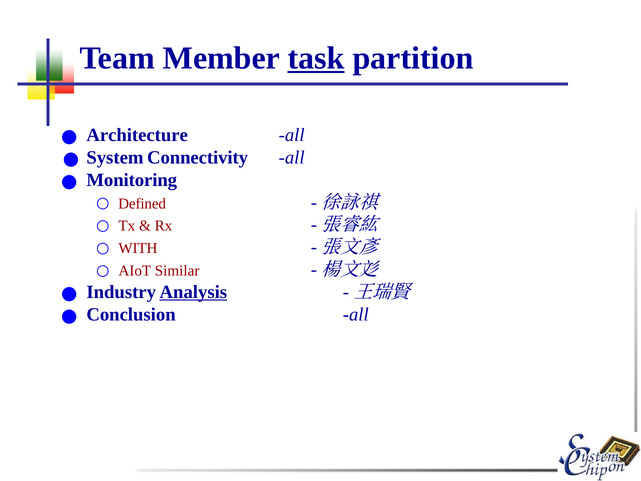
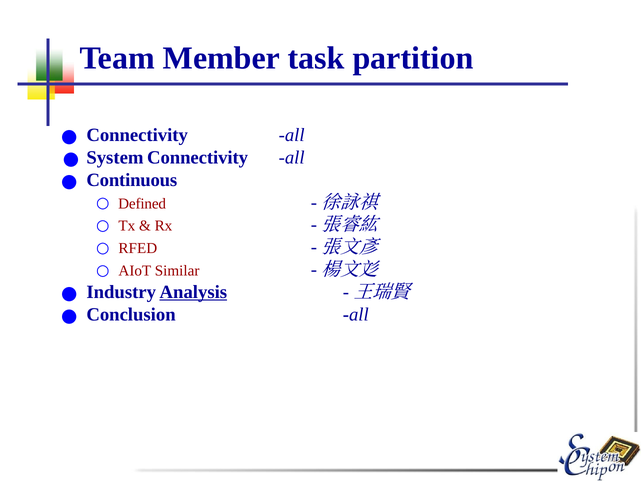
task underline: present -> none
Architecture at (137, 135): Architecture -> Connectivity
Monitoring: Monitoring -> Continuous
WITH: WITH -> RFED
